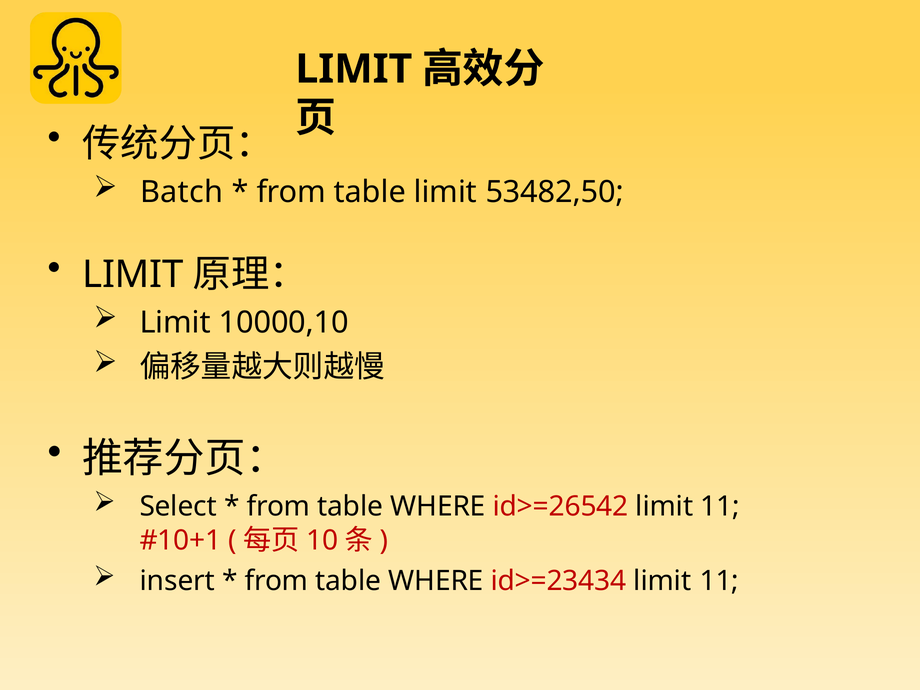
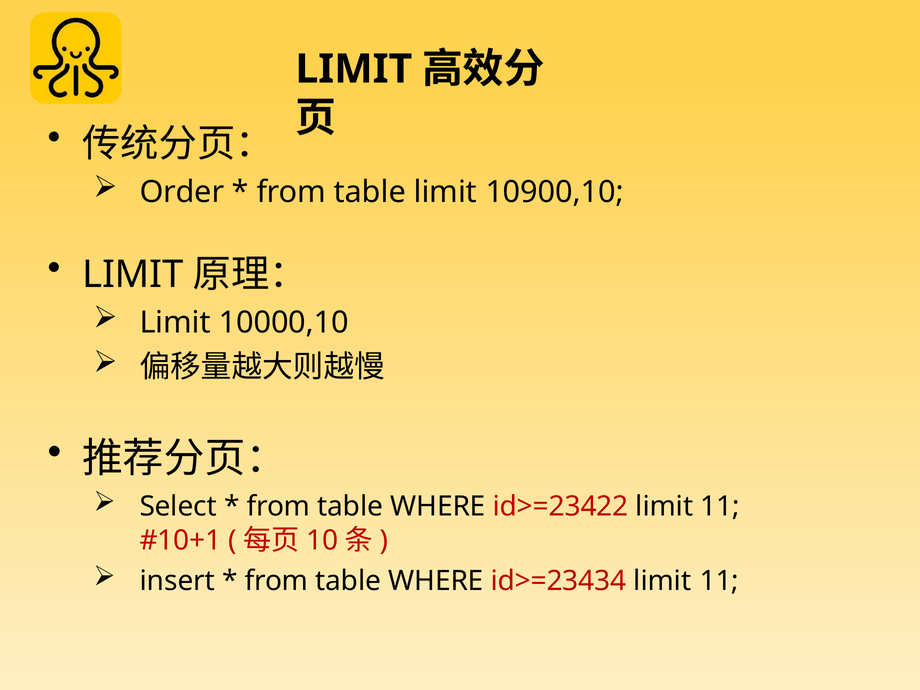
Batch: Batch -> Order
53482,50: 53482,50 -> 10900,10
id>=26542: id>=26542 -> id>=23422
